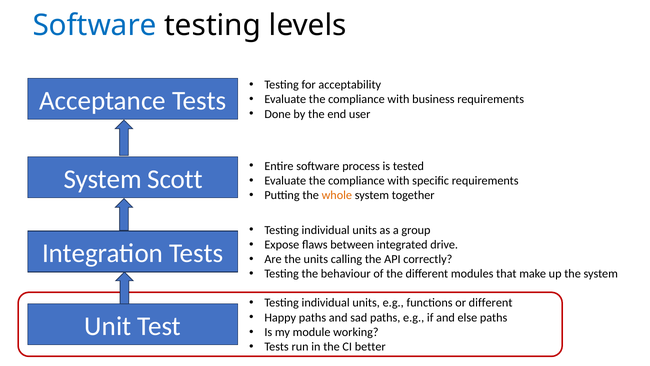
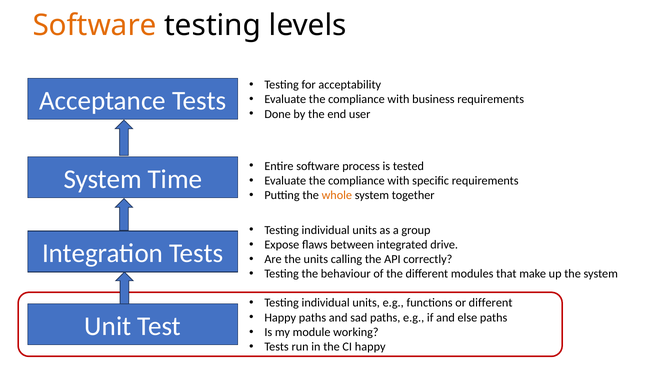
Software at (95, 25) colour: blue -> orange
Scott: Scott -> Time
CI better: better -> happy
